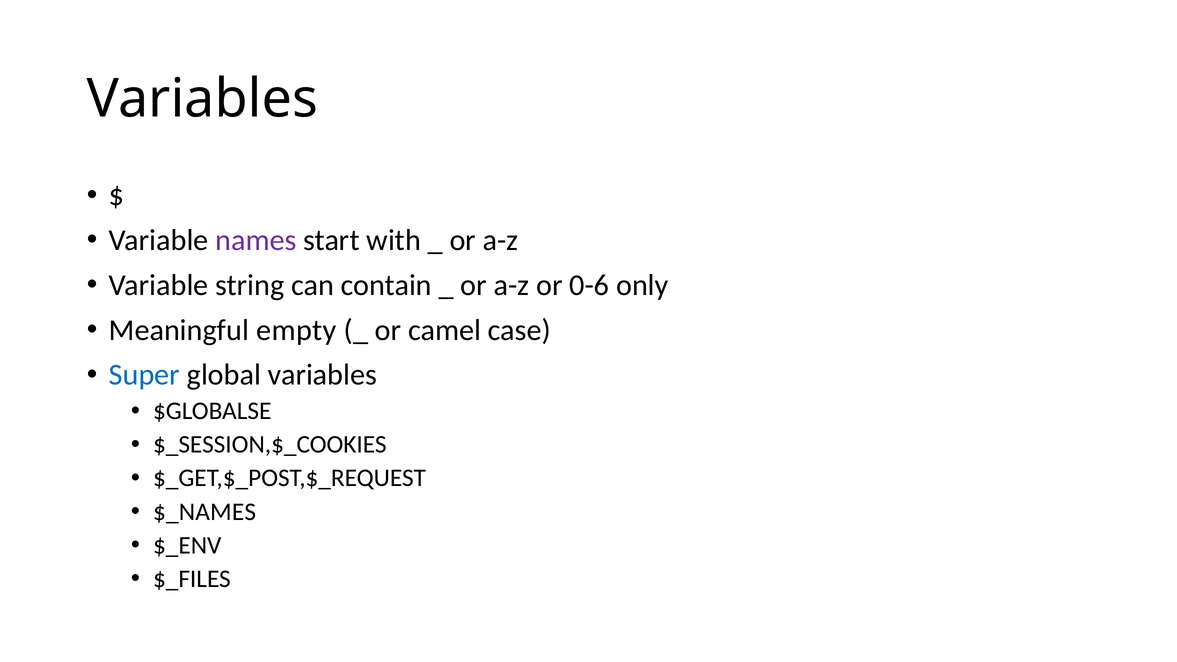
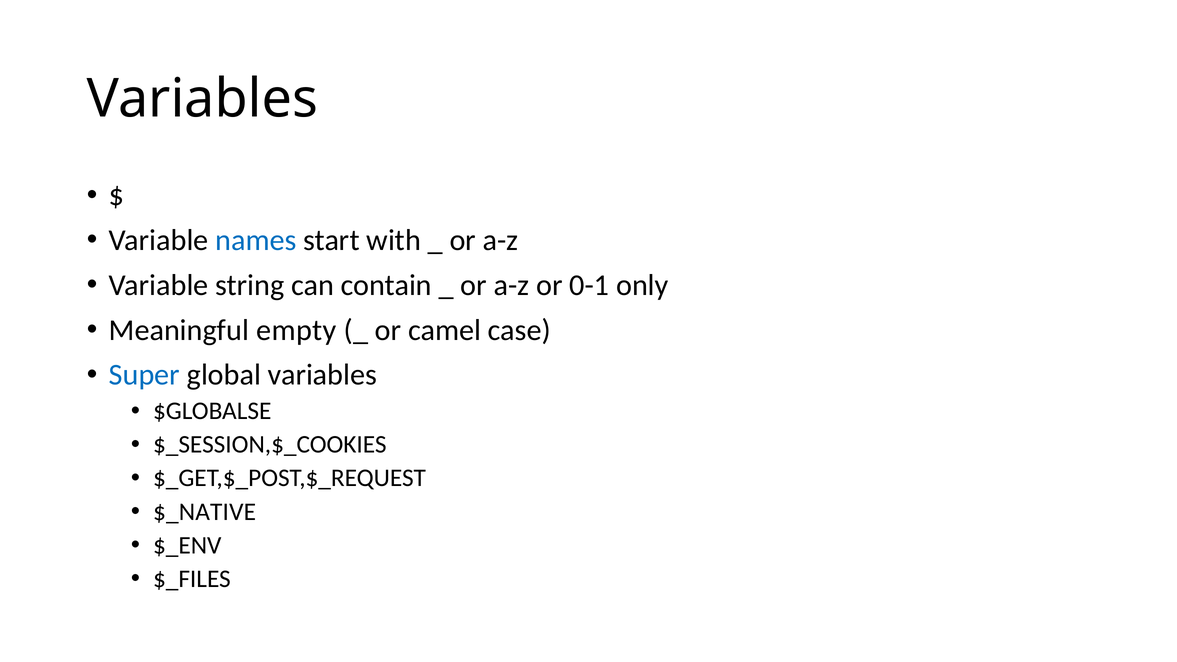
names colour: purple -> blue
0-6: 0-6 -> 0-1
$_NAMES: $_NAMES -> $_NATIVE
